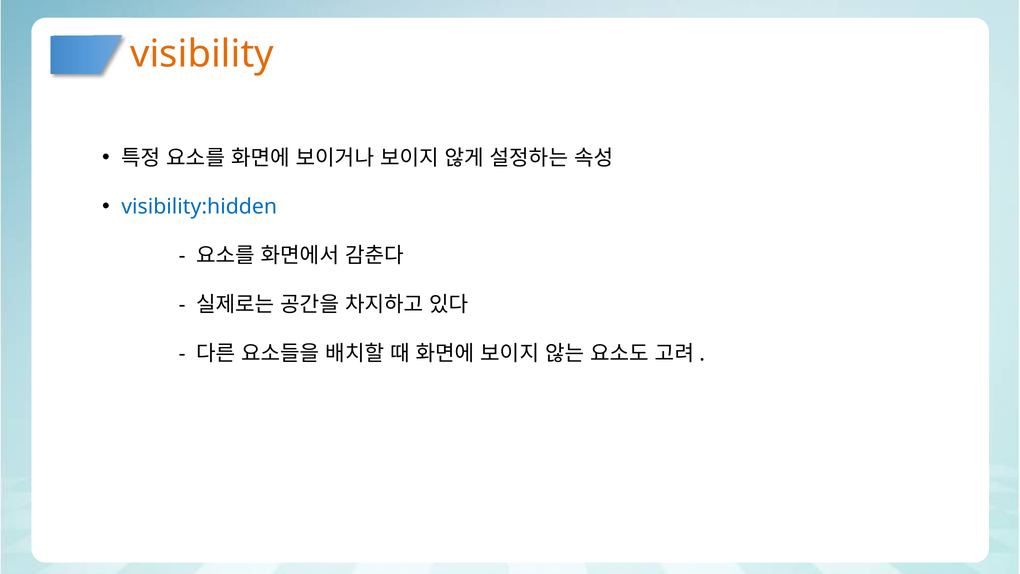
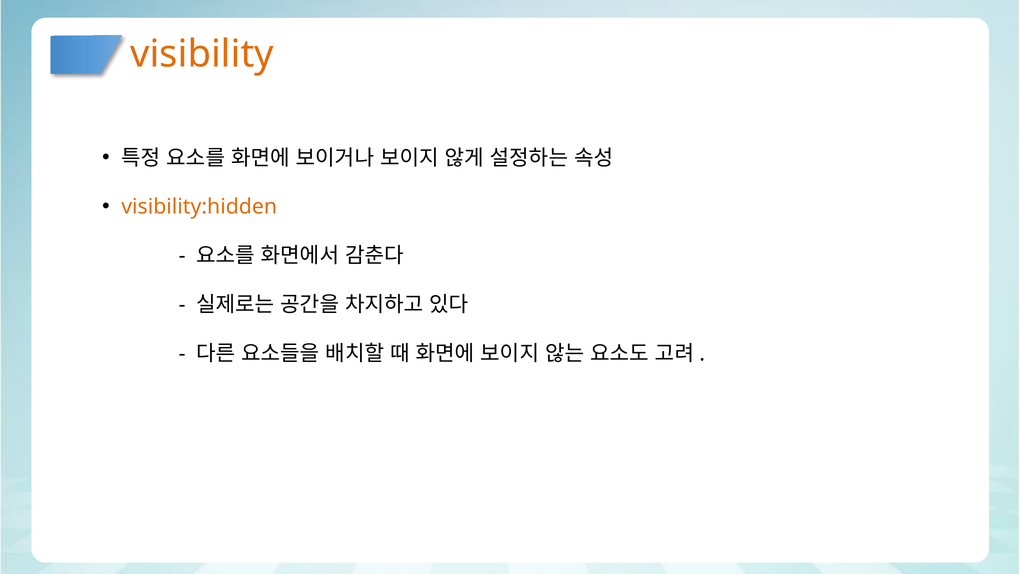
visibility:hidden colour: blue -> orange
